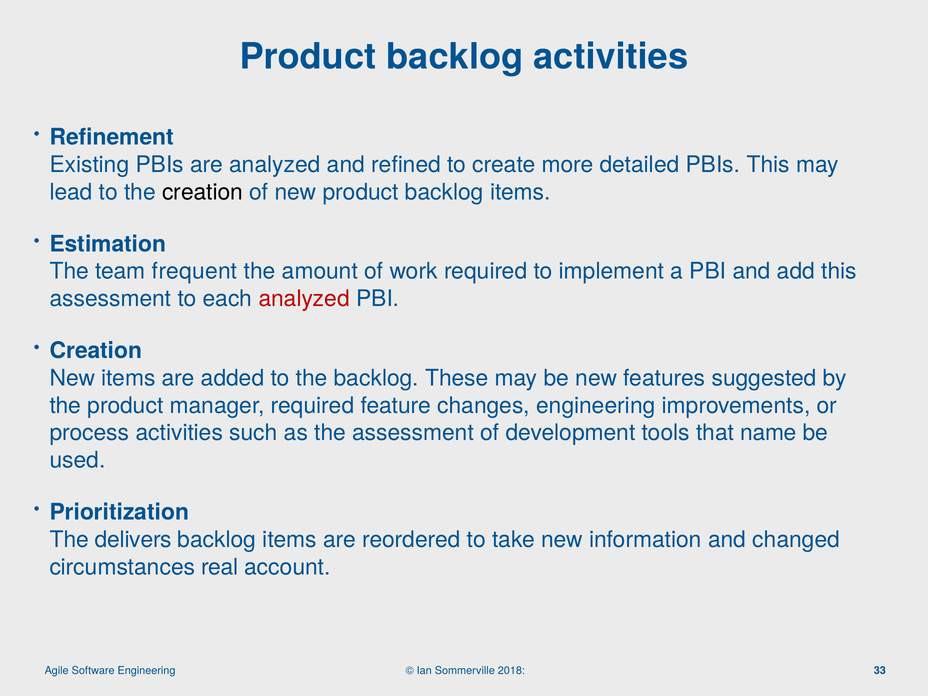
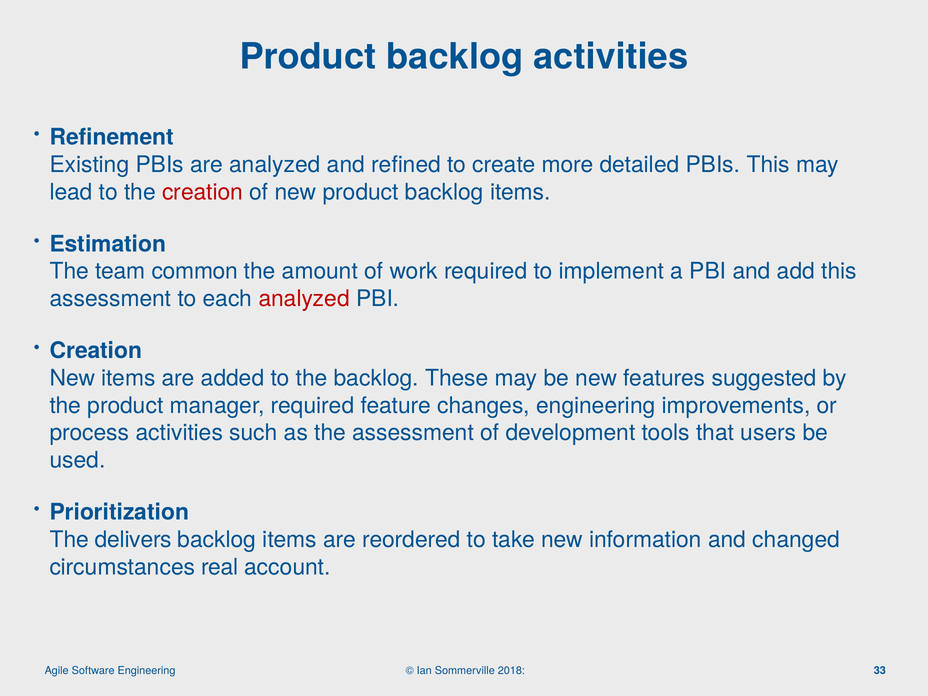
creation at (203, 192) colour: black -> red
frequent: frequent -> common
name: name -> users
